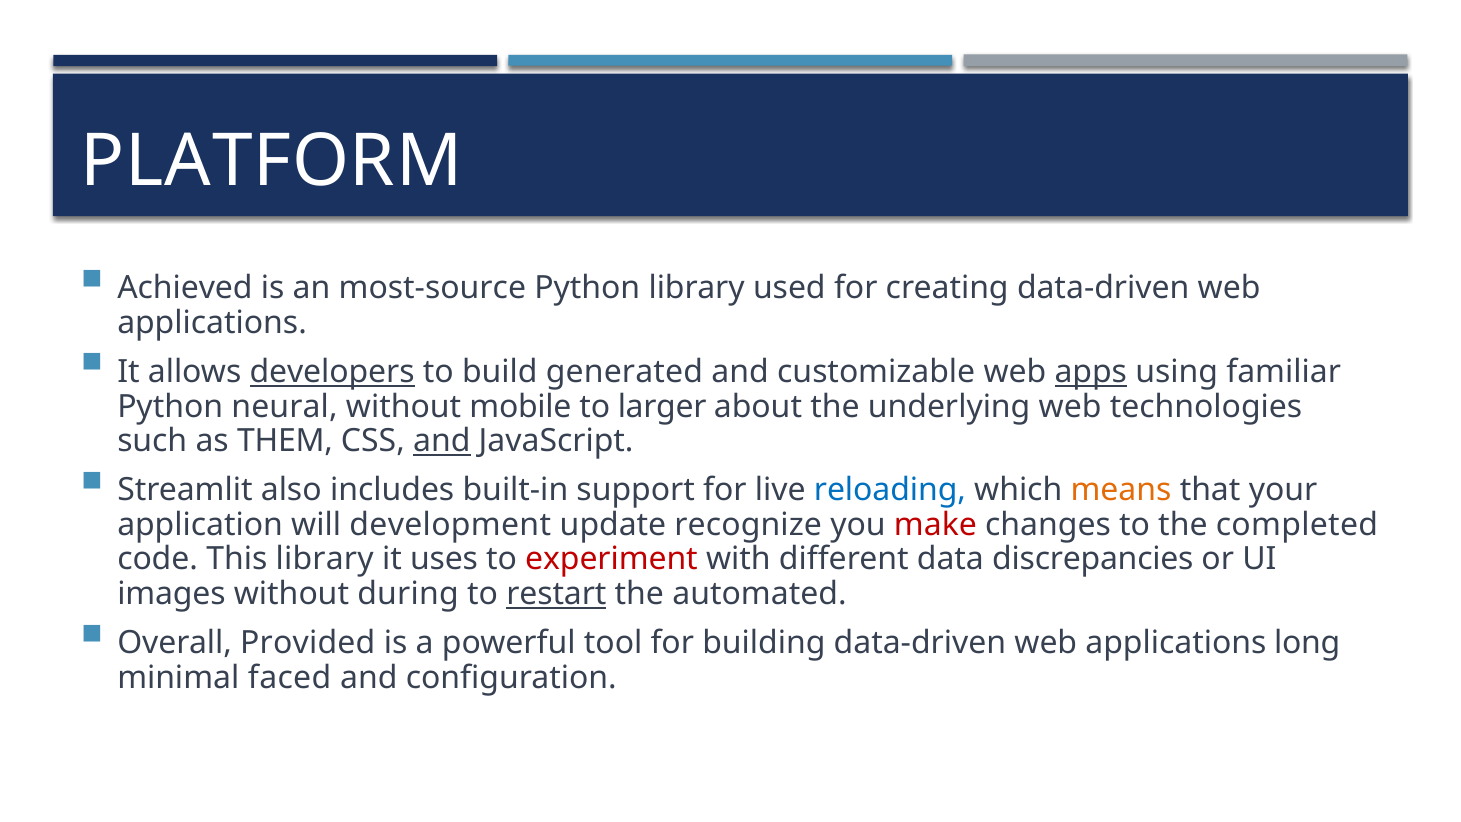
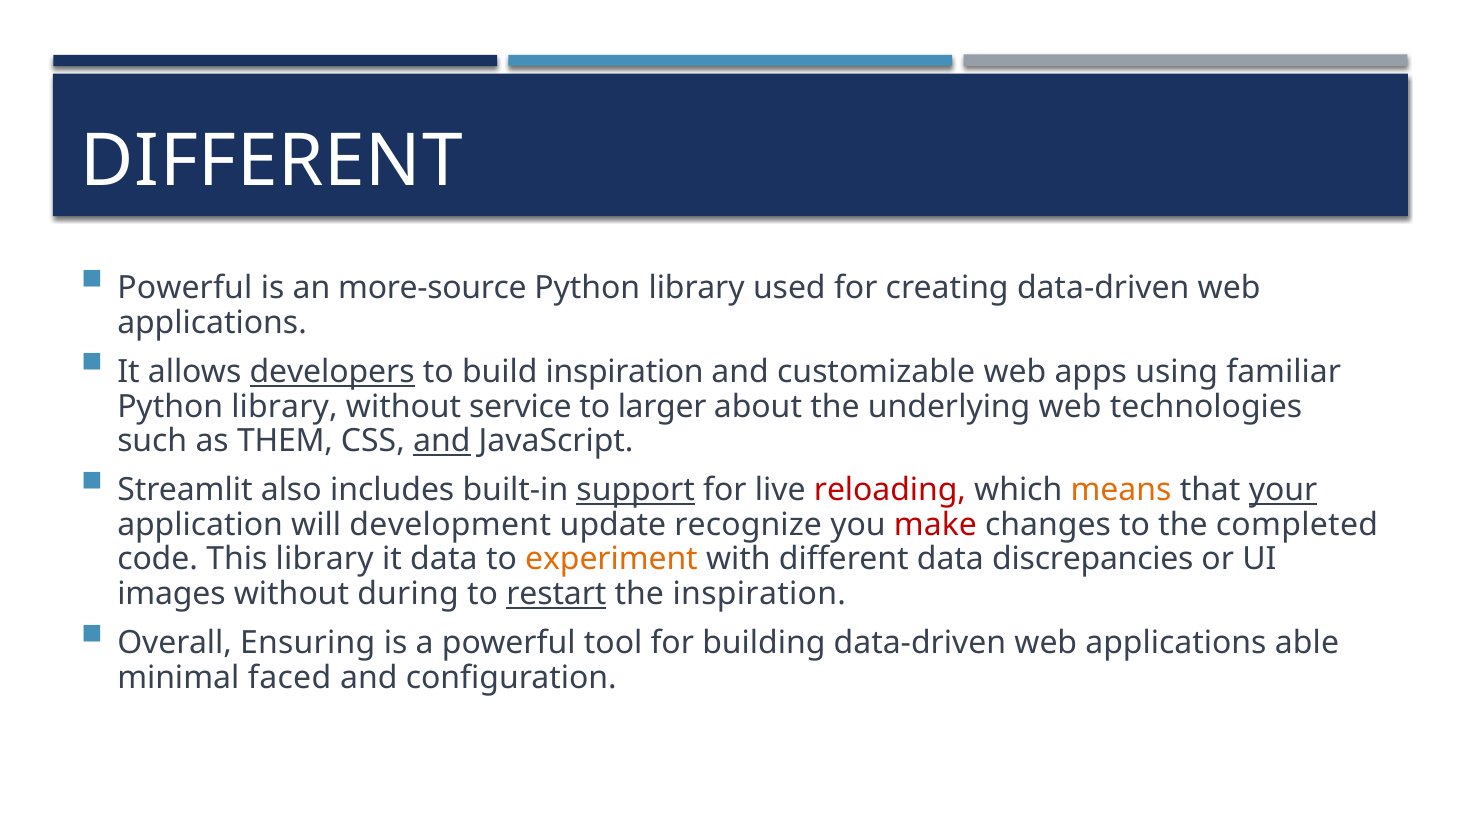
PLATFORM at (272, 161): PLATFORM -> DIFFERENT
Achieved at (185, 288): Achieved -> Powerful
most-source: most-source -> more-source
build generated: generated -> inspiration
apps underline: present -> none
neural at (285, 406): neural -> library
mobile: mobile -> service
support underline: none -> present
reloading colour: blue -> red
your underline: none -> present
it uses: uses -> data
experiment colour: red -> orange
the automated: automated -> inspiration
Provided: Provided -> Ensuring
long: long -> able
